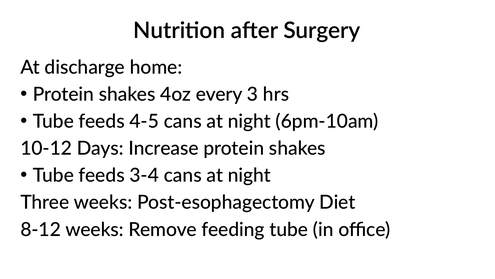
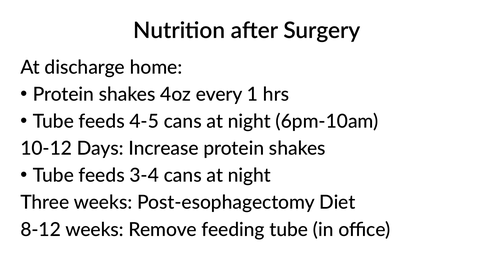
3: 3 -> 1
